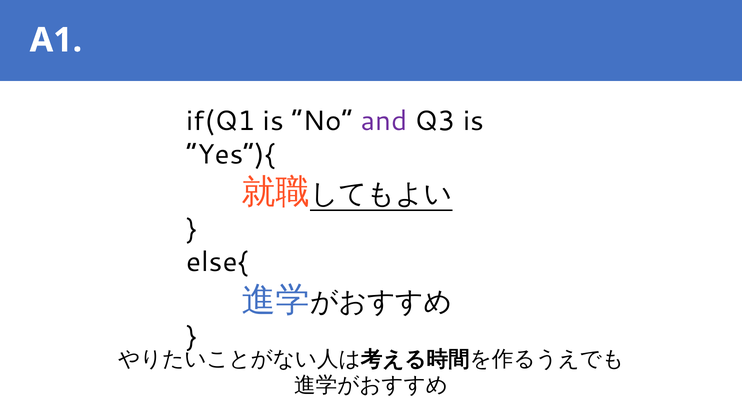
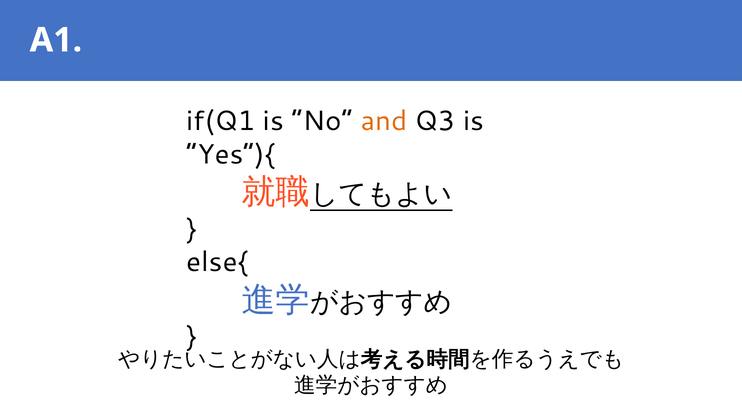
and colour: purple -> orange
